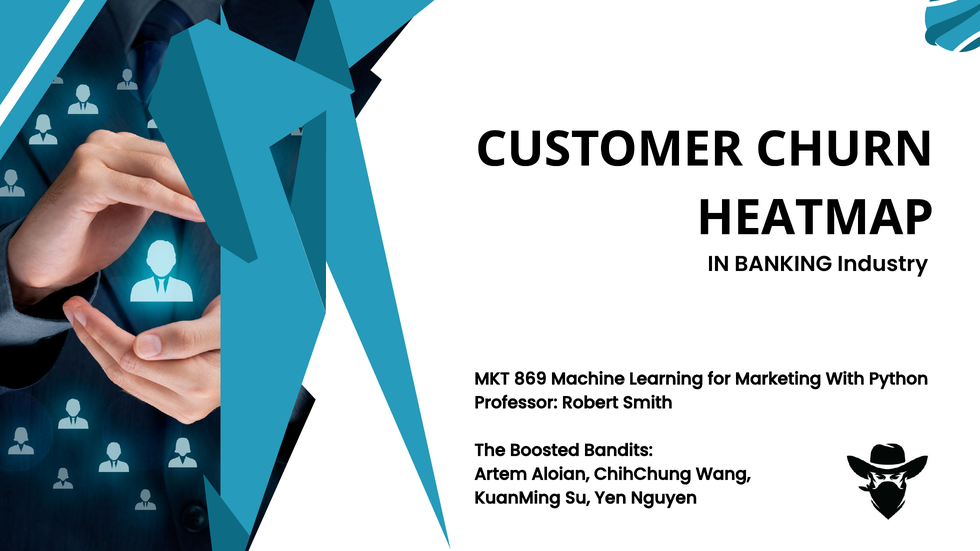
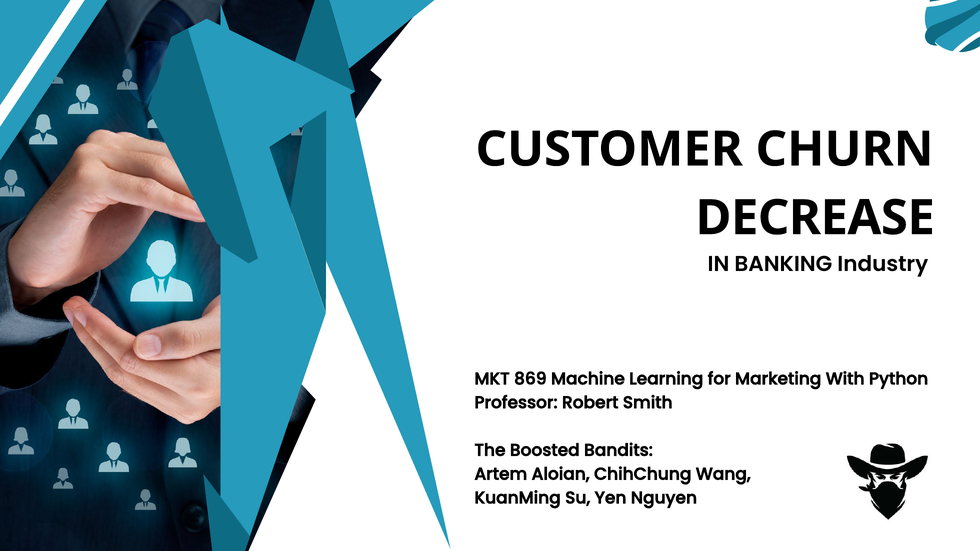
HEATMAP: HEATMAP -> DECREASE
